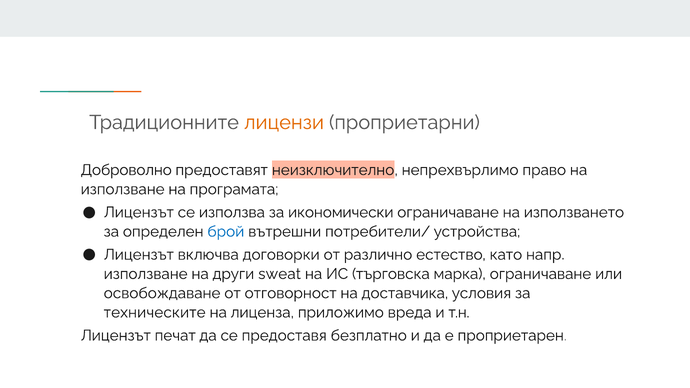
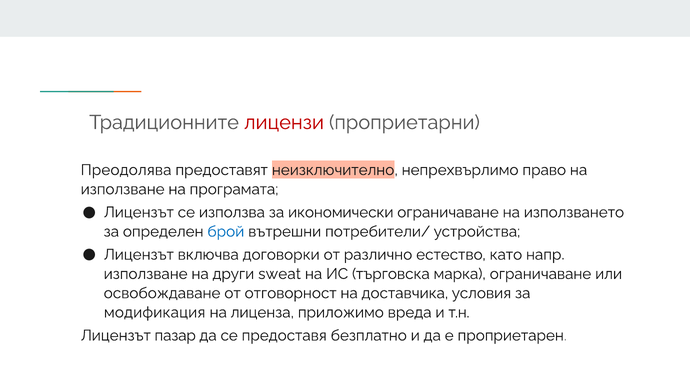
лицензи colour: orange -> red
Доброволно: Доброволно -> Преодолява
техническите: техническите -> модификация
печат: печат -> пазар
